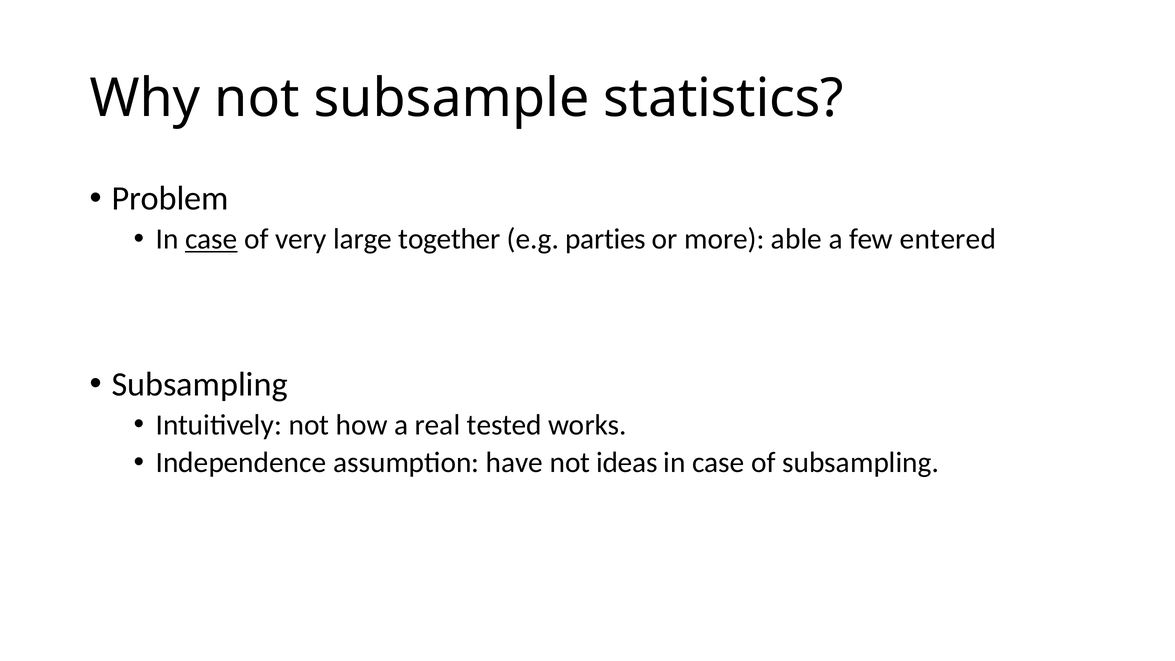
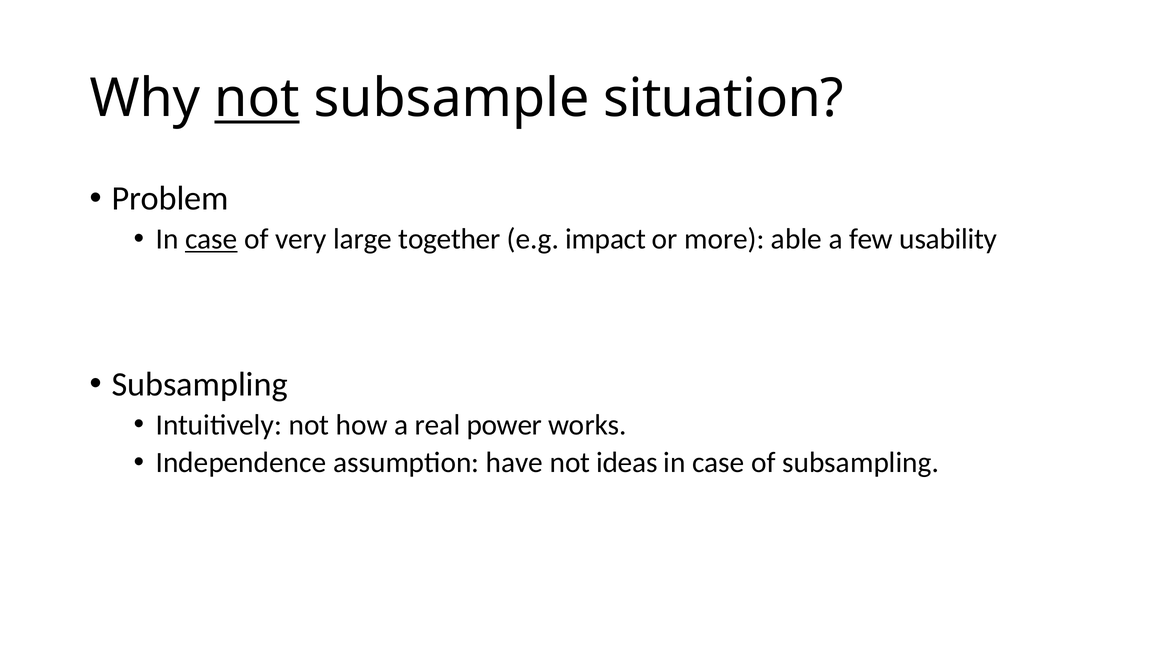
not at (257, 99) underline: none -> present
statistics: statistics -> situation
parties: parties -> impact
entered: entered -> usability
tested: tested -> power
